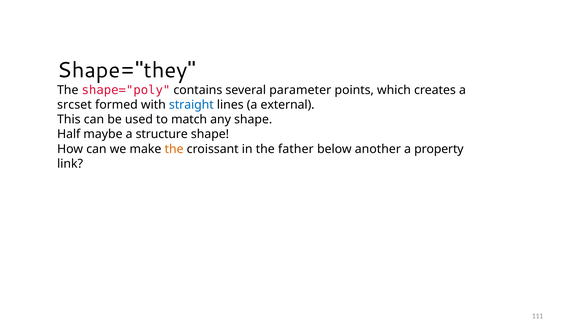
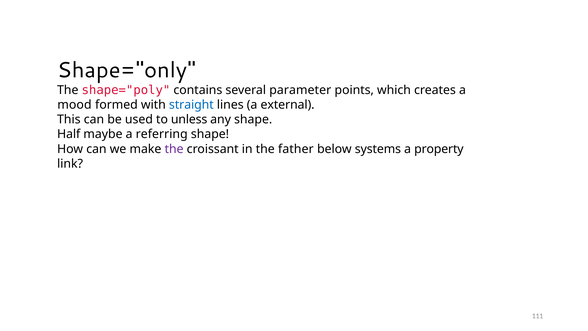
Shape="they: Shape="they -> Shape="only
srcset: srcset -> mood
match: match -> unless
structure: structure -> referring
the at (174, 149) colour: orange -> purple
another: another -> systems
